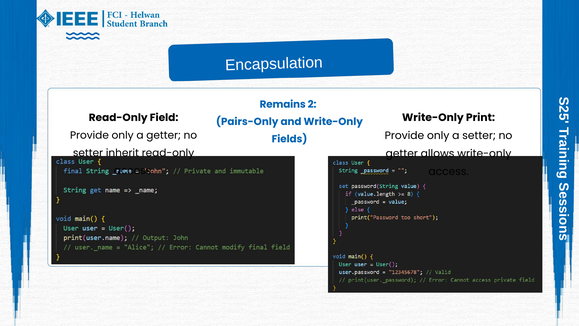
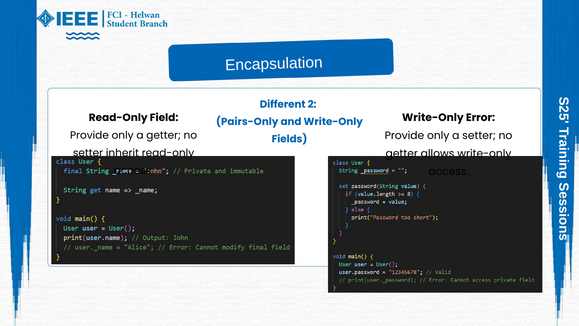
Remains: Remains -> Different
Print: Print -> Error
